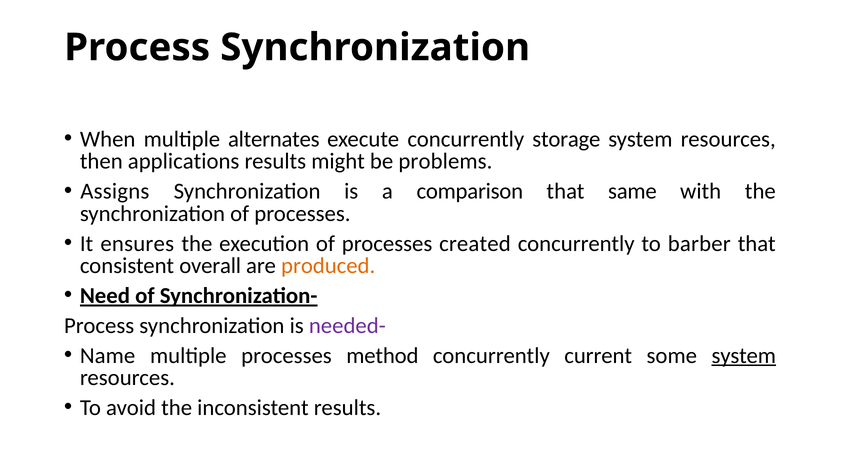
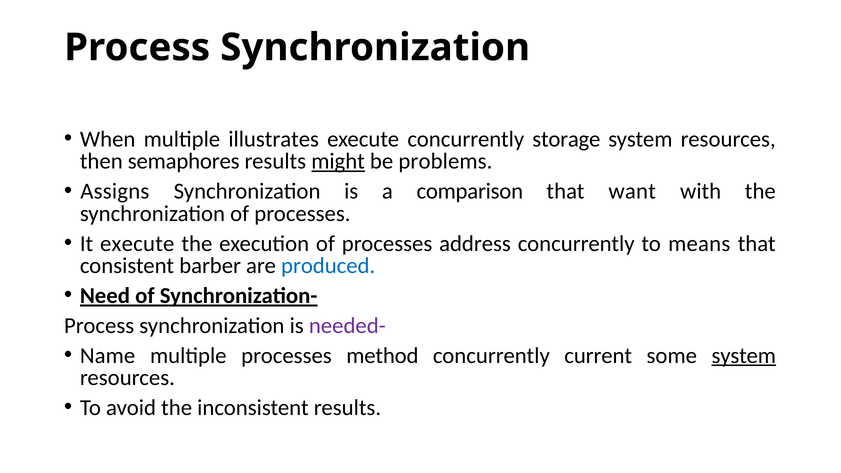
alternates: alternates -> illustrates
applications: applications -> semaphores
might underline: none -> present
same: same -> want
It ensures: ensures -> execute
created: created -> address
barber: barber -> means
overall: overall -> barber
produced colour: orange -> blue
